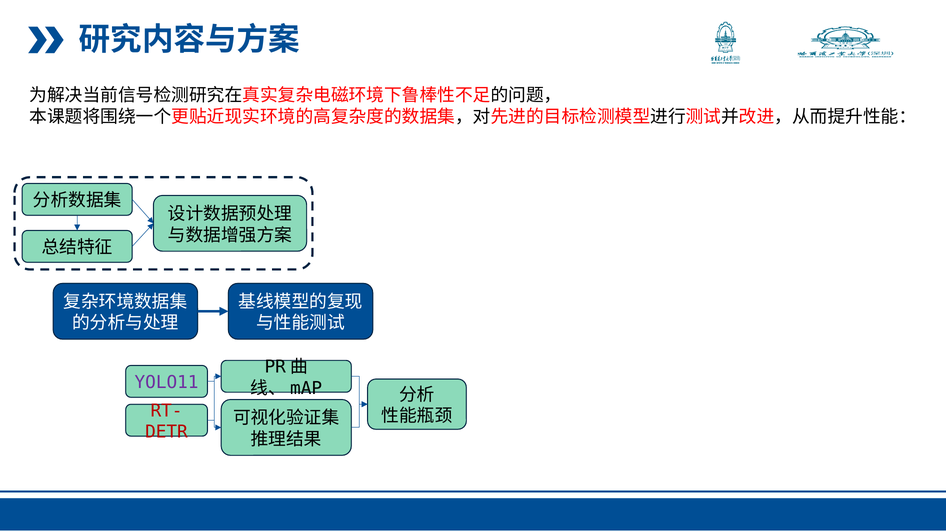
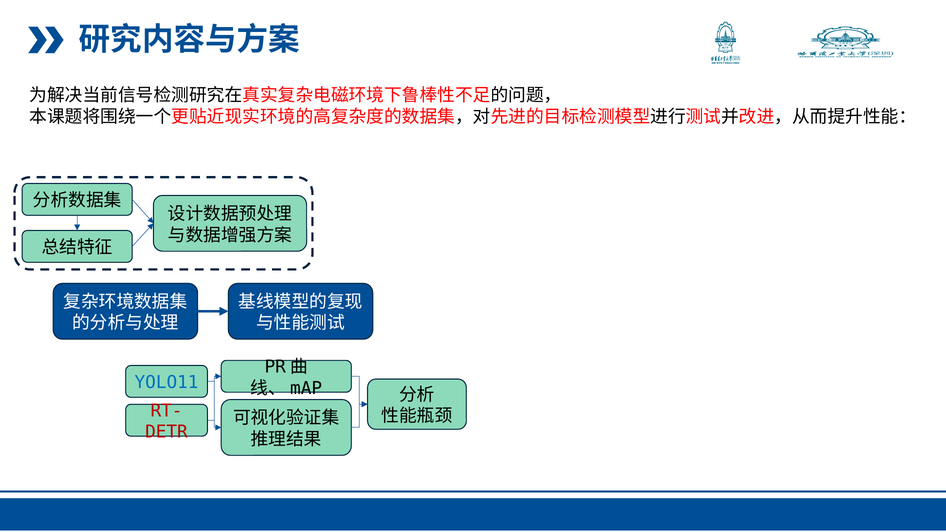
YOLO11 colour: purple -> blue
